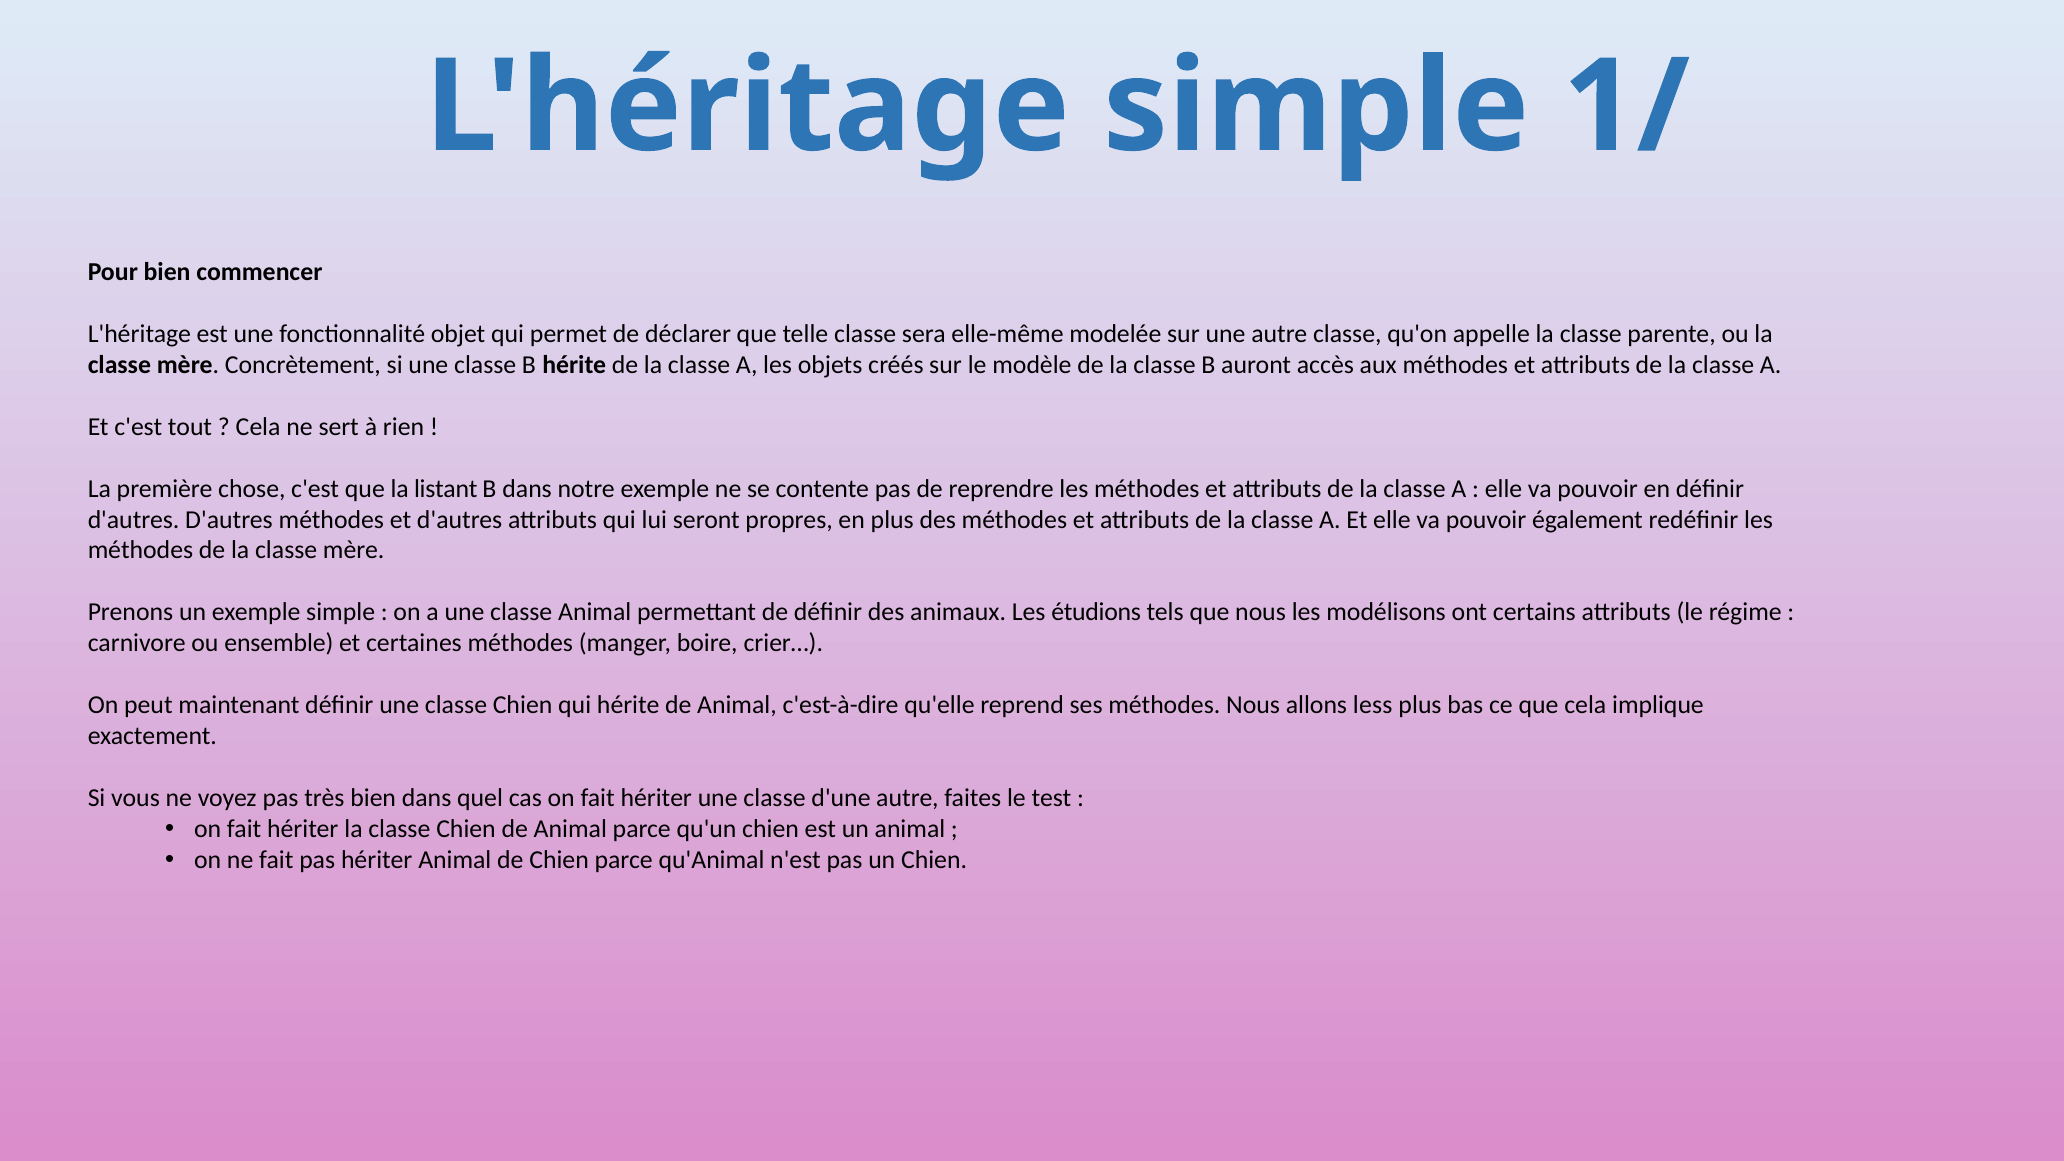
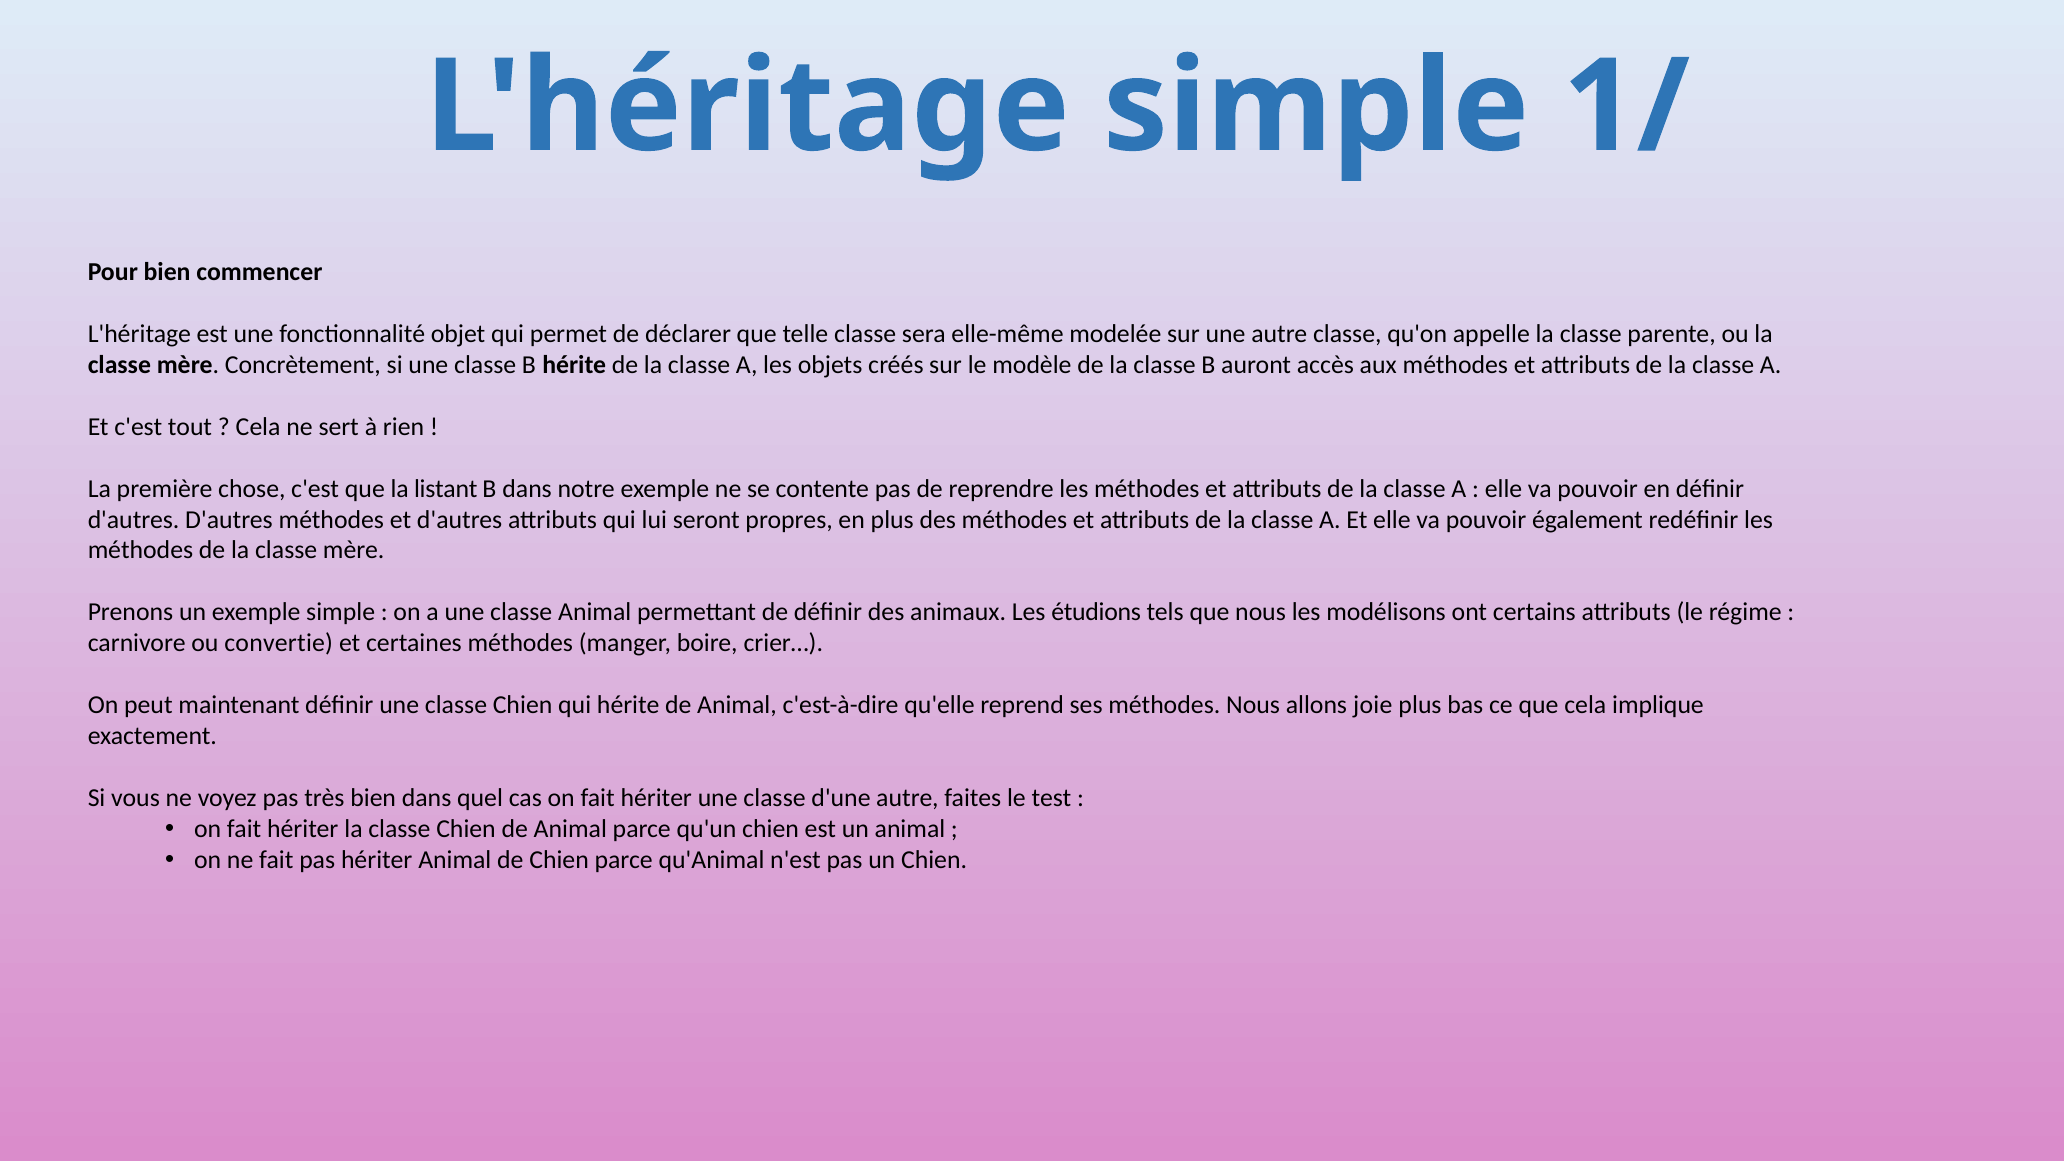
ensemble: ensemble -> convertie
less: less -> joie
